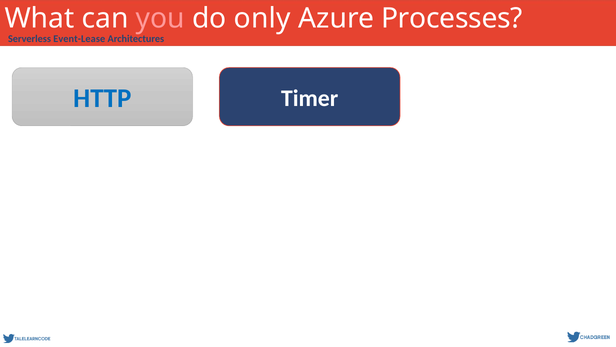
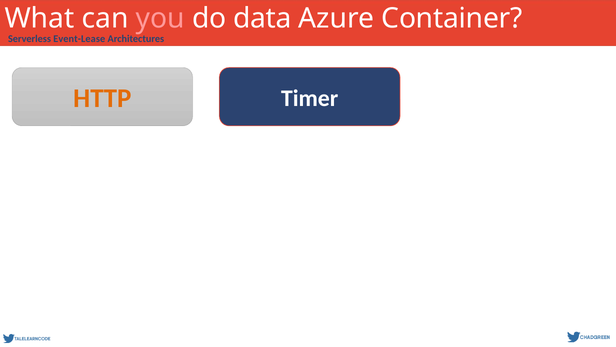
only: only -> data
Processes: Processes -> Container
HTTP colour: blue -> orange
